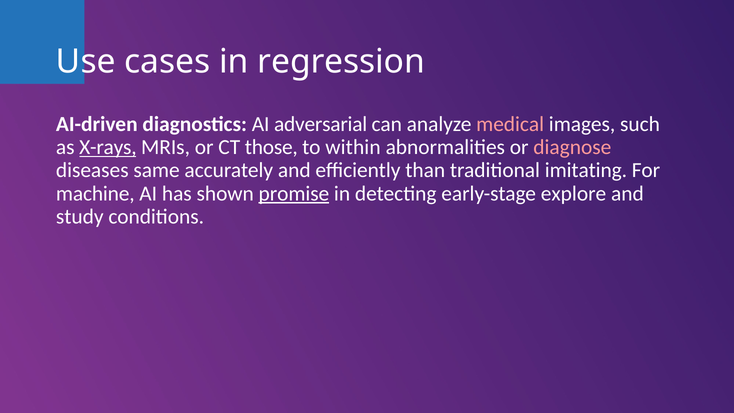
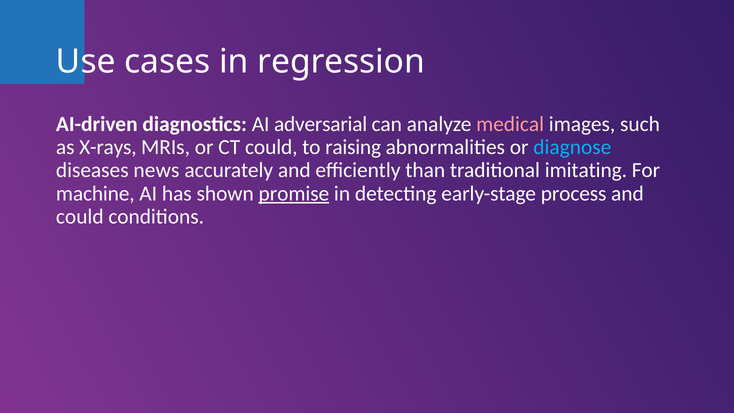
X-rays underline: present -> none
CT those: those -> could
within: within -> raising
diagnose colour: pink -> light blue
same: same -> news
explore: explore -> process
study at (80, 217): study -> could
